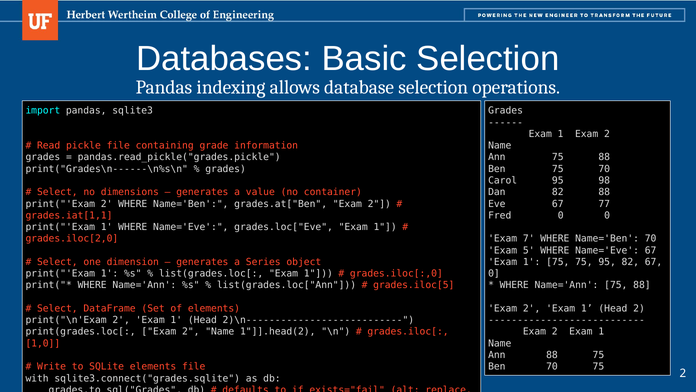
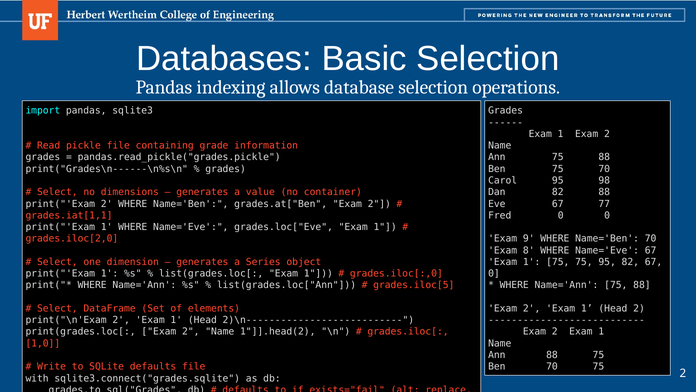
7: 7 -> 9
5: 5 -> 8
SQLite elements: elements -> defaults
